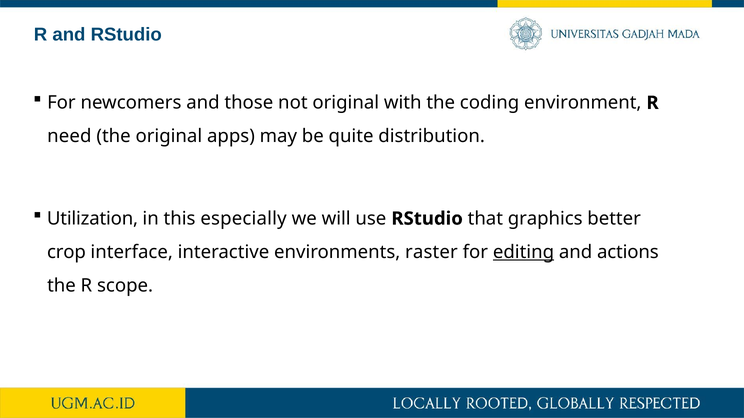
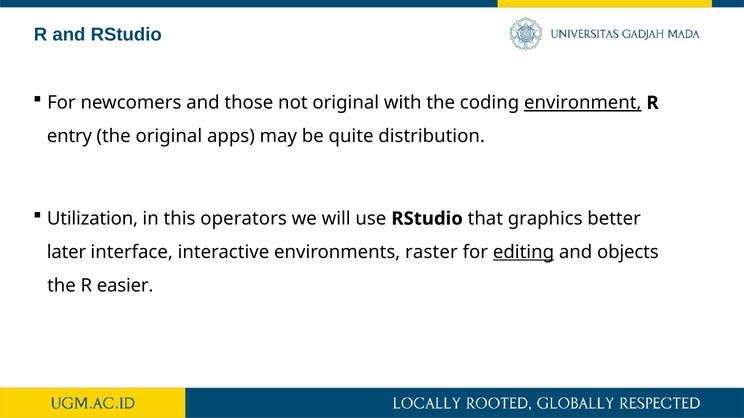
environment underline: none -> present
need: need -> entry
especially: especially -> operators
crop: crop -> later
actions: actions -> objects
scope: scope -> easier
